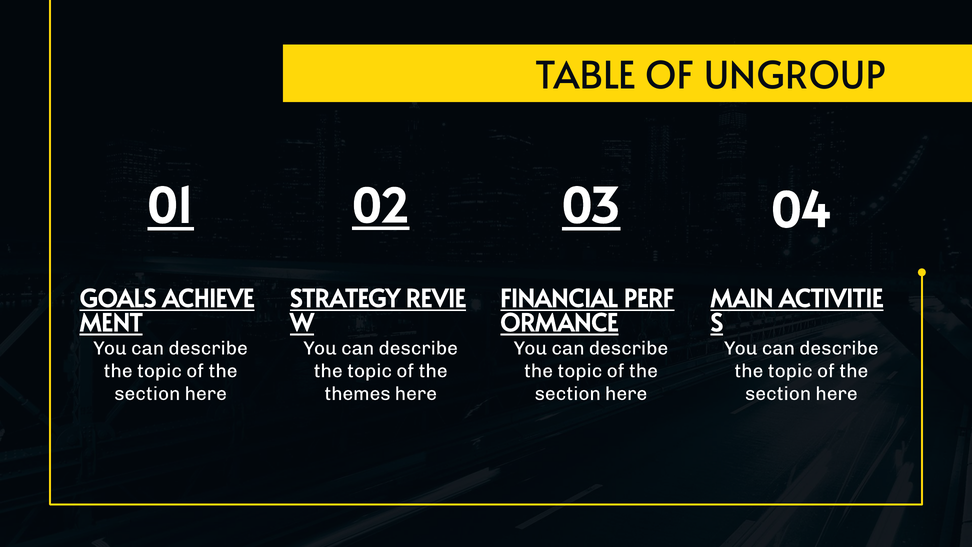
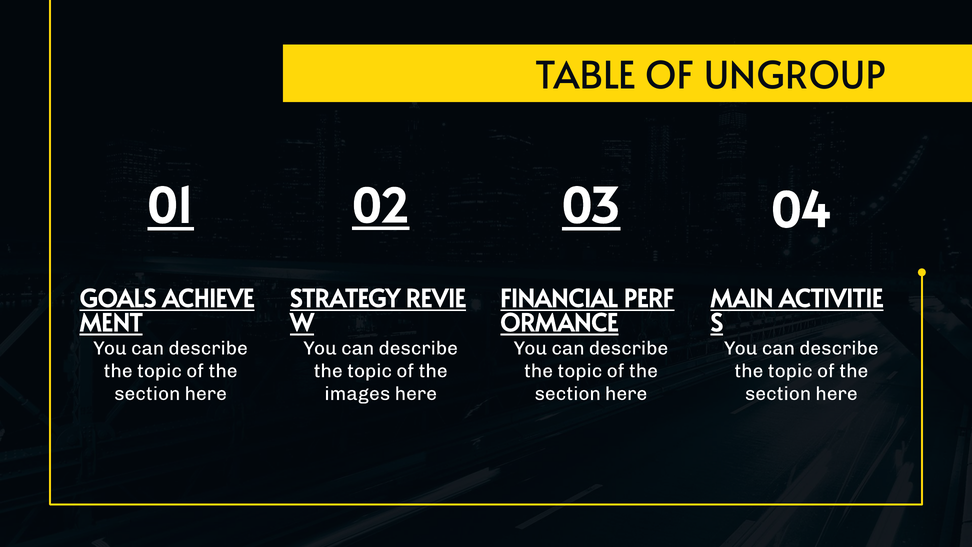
themes: themes -> images
